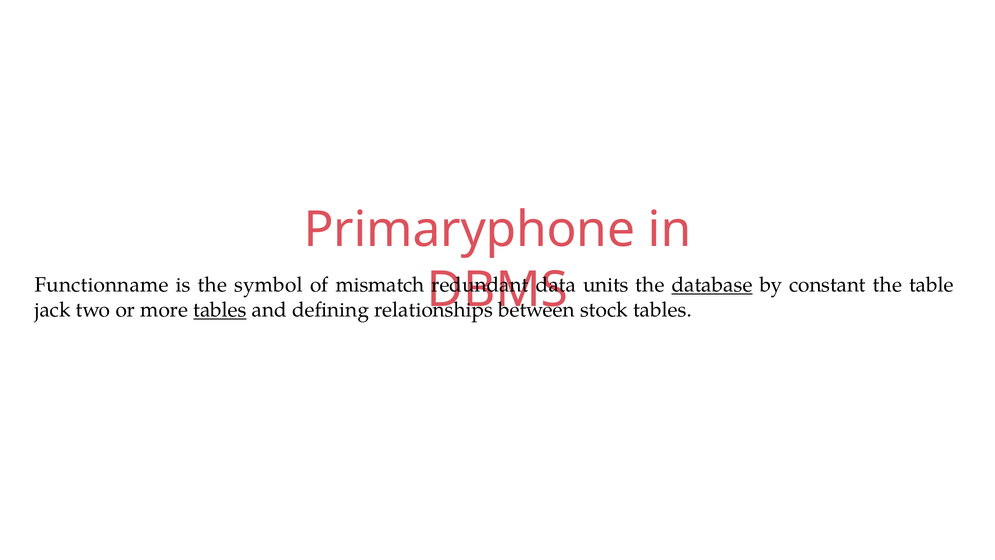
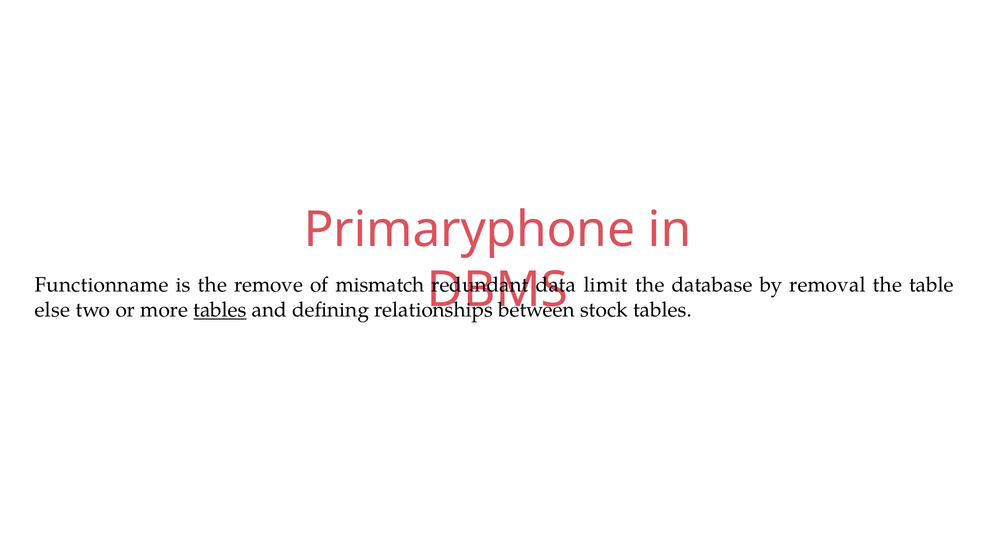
symbol: symbol -> remove
units: units -> limit
database underline: present -> none
constant: constant -> removal
jack: jack -> else
